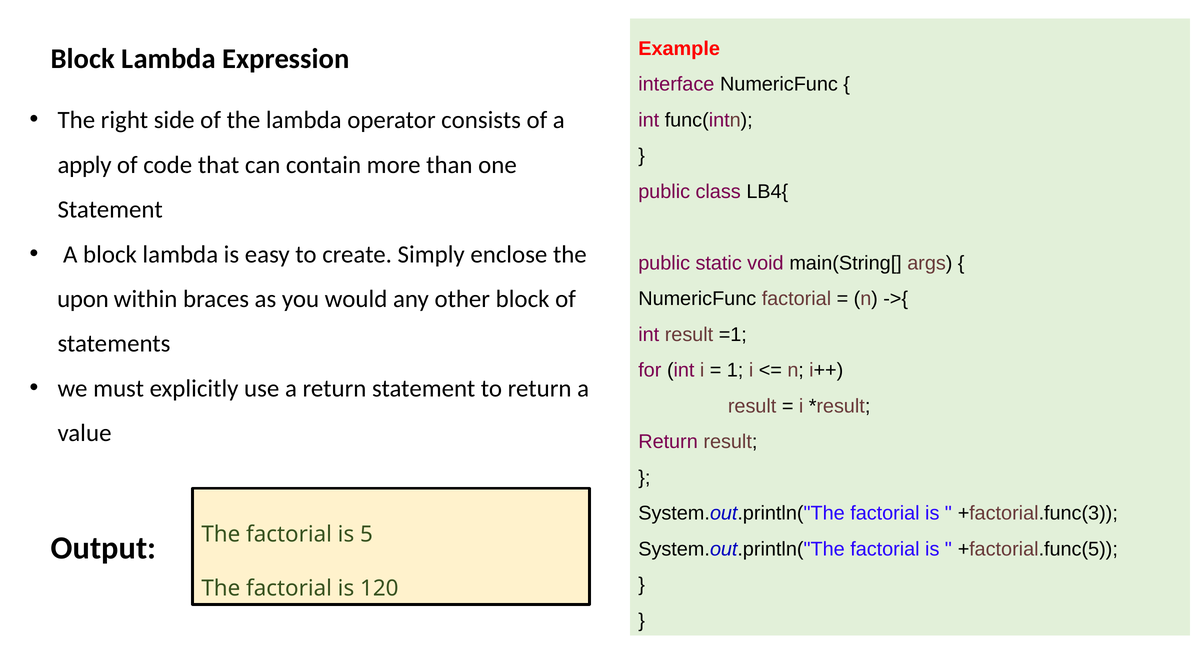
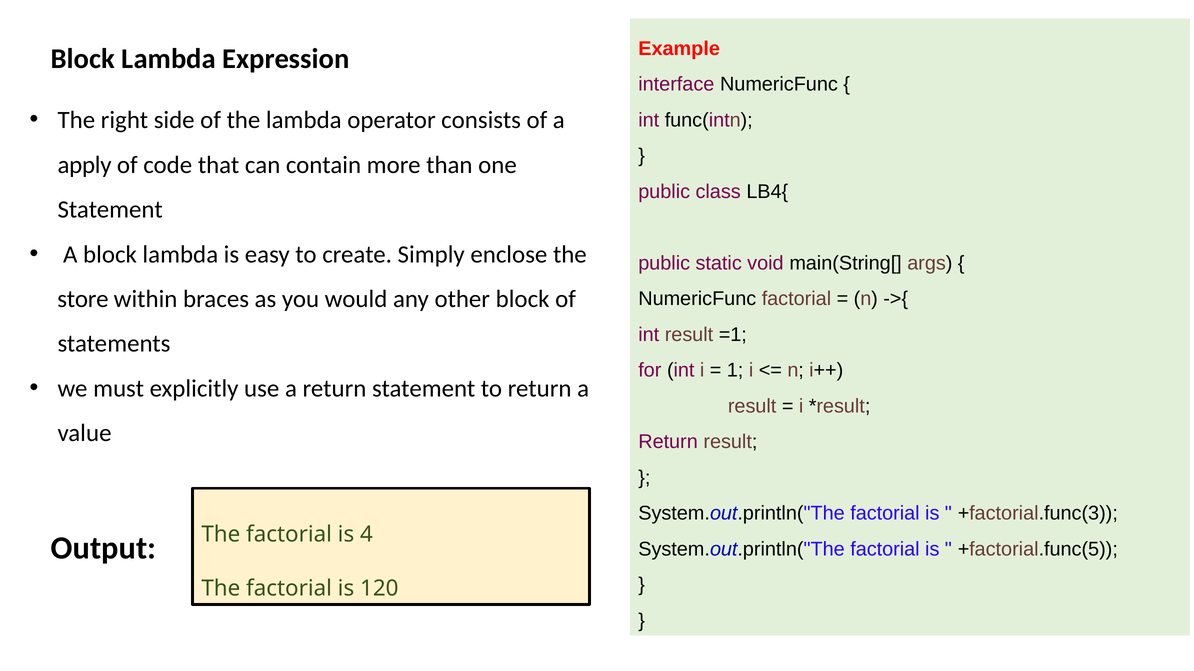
upon: upon -> store
5: 5 -> 4
